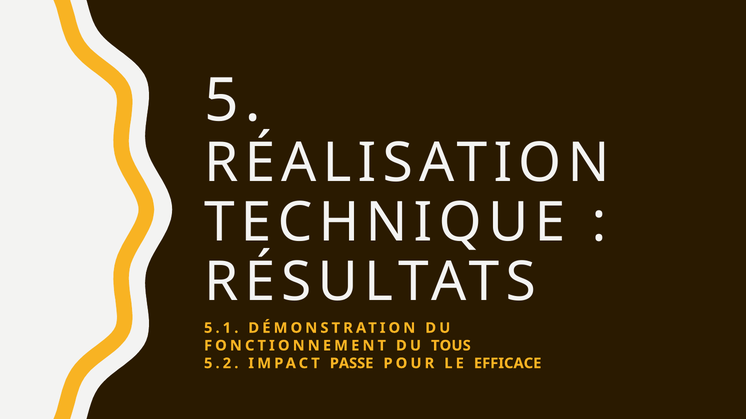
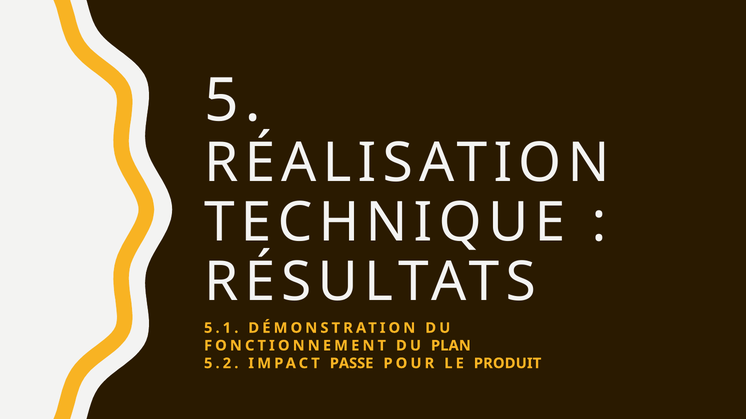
TOUS: TOUS -> PLAN
EFFICACE: EFFICACE -> PRODUIT
